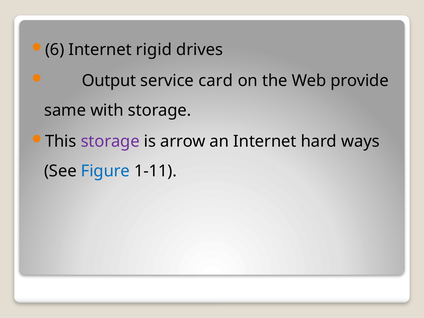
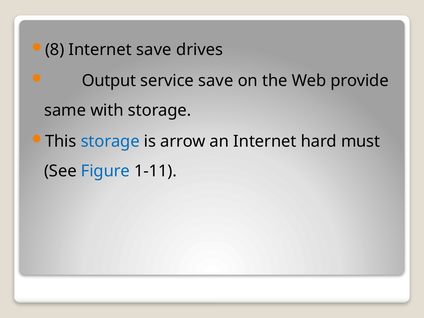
6: 6 -> 8
Internet rigid: rigid -> save
service card: card -> save
storage at (110, 141) colour: purple -> blue
ways: ways -> must
